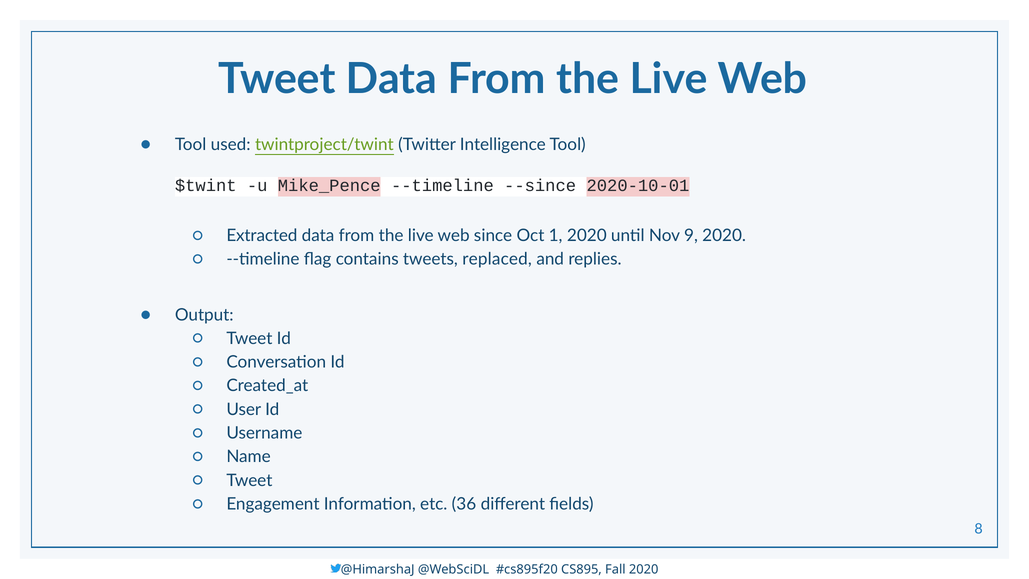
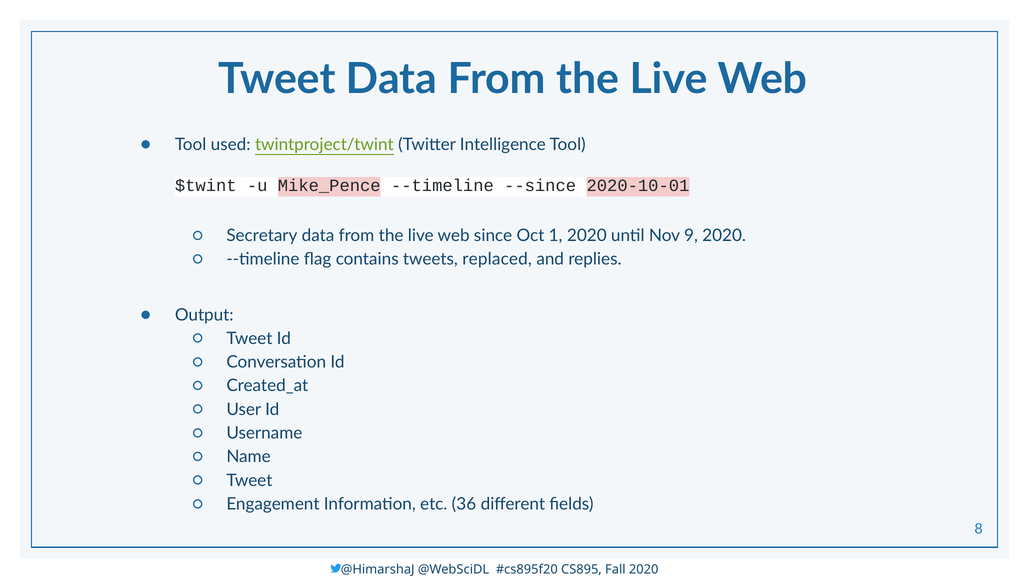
Extracted: Extracted -> Secretary
